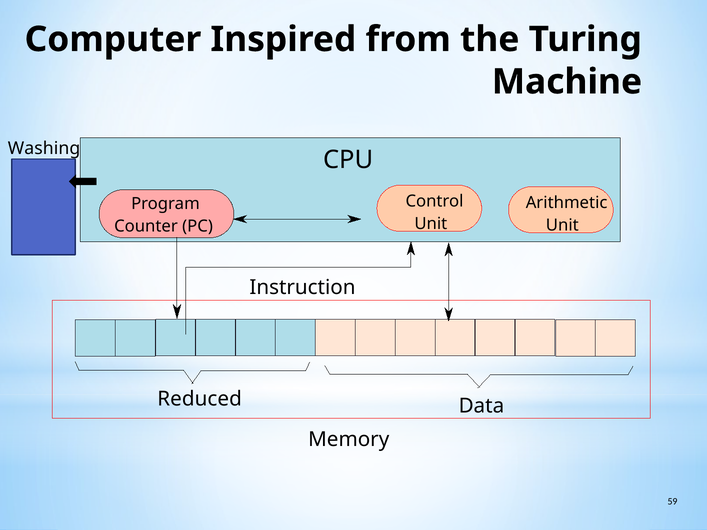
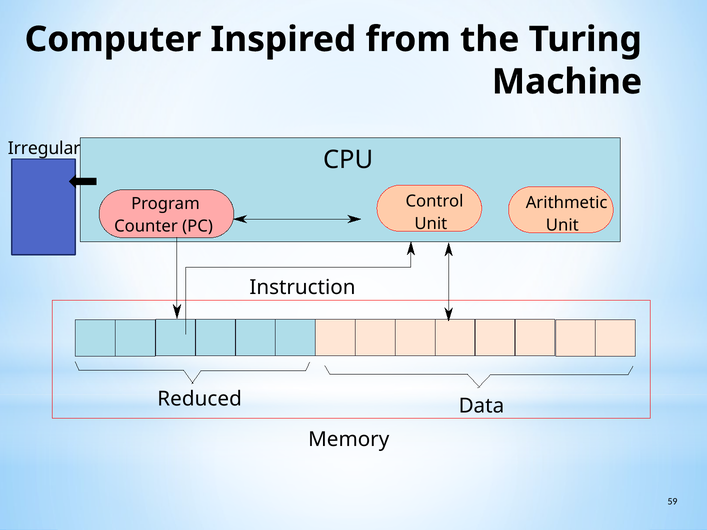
Washing: Washing -> Irregular
